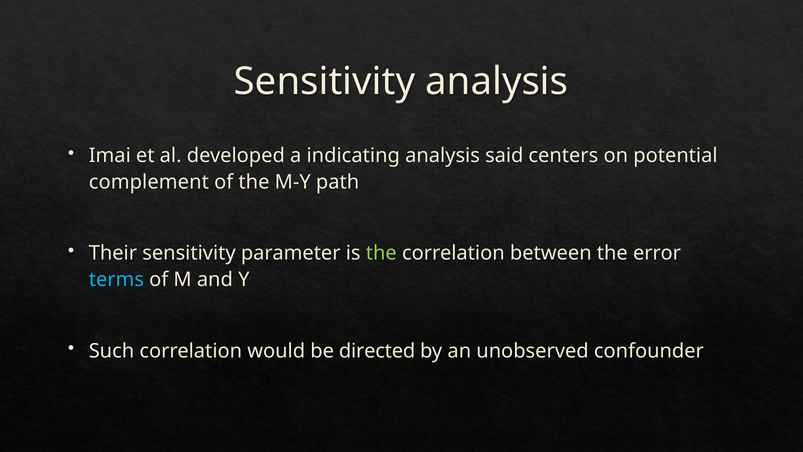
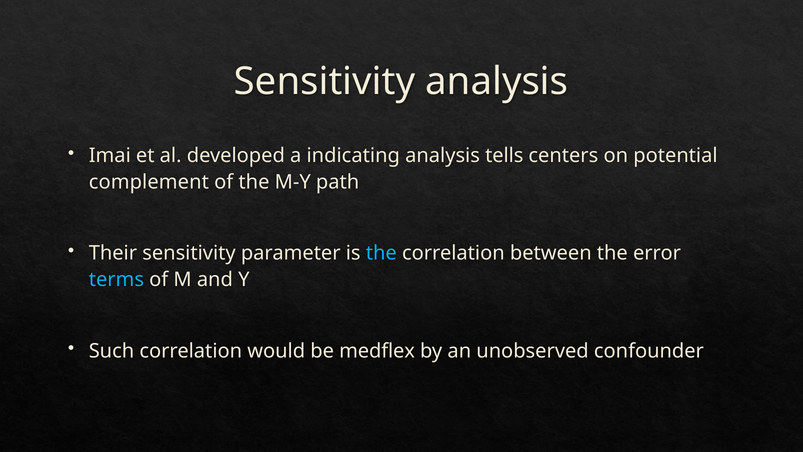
said: said -> tells
the at (381, 253) colour: light green -> light blue
directed: directed -> medflex
